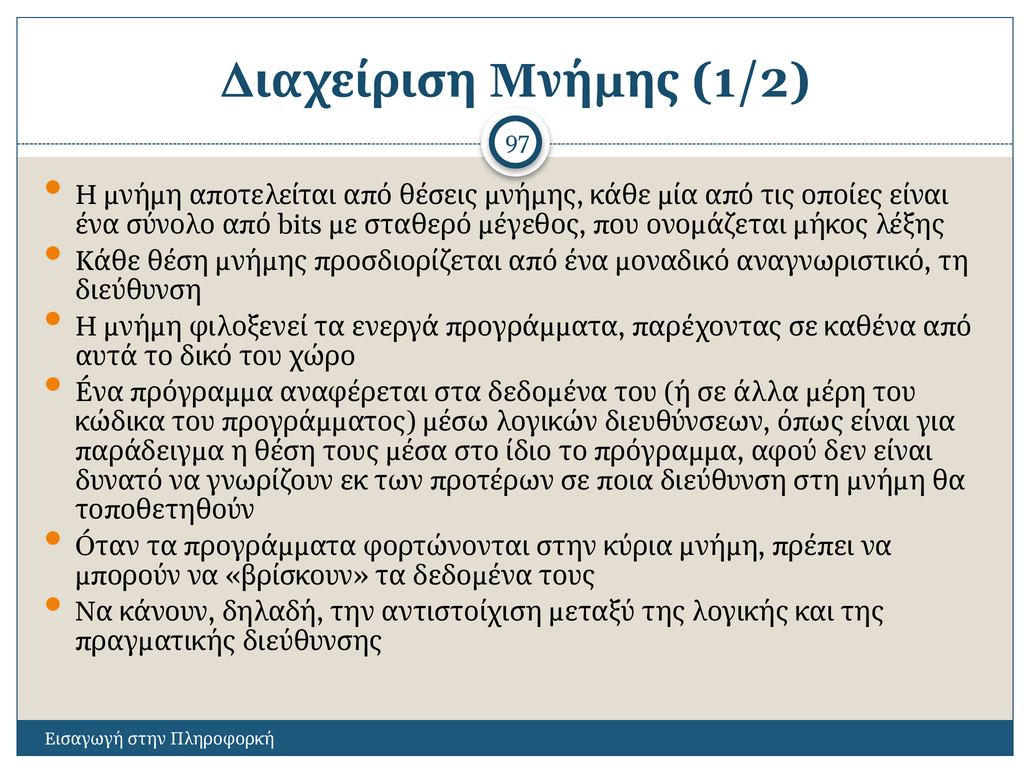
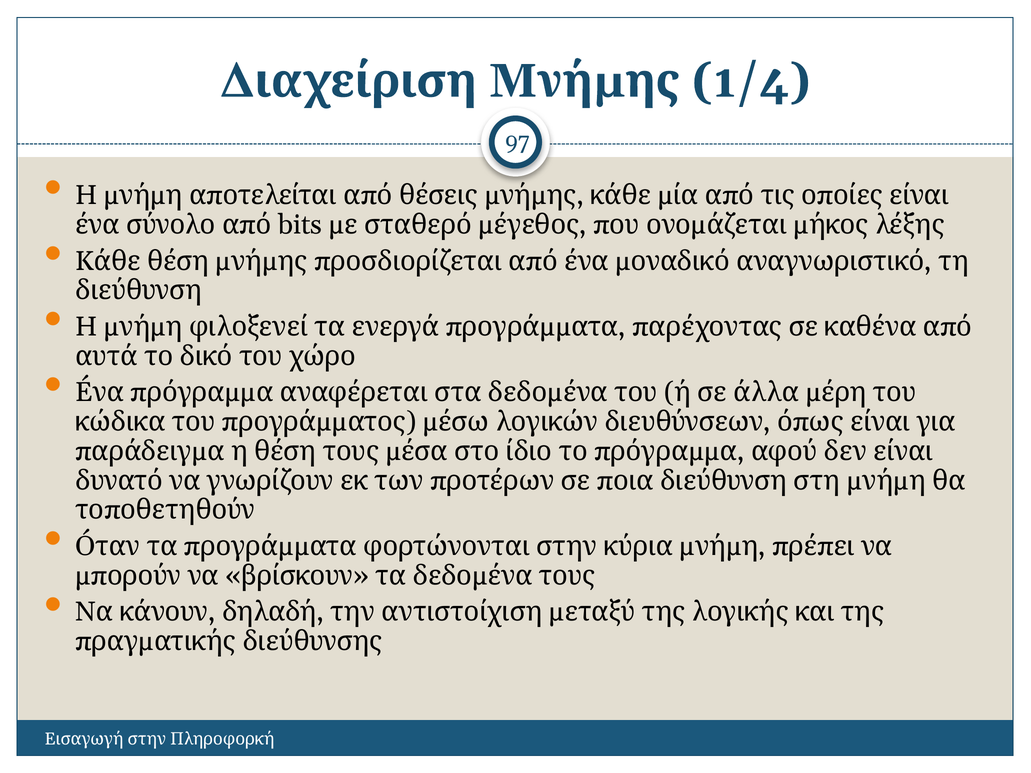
1/2: 1/2 -> 1/4
